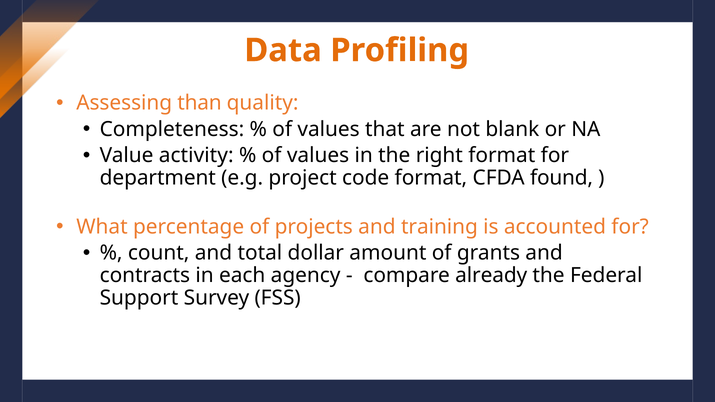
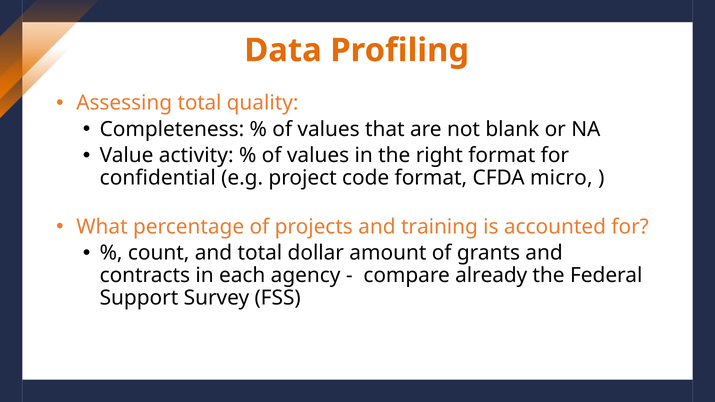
Assessing than: than -> total
department: department -> confidential
found: found -> micro
